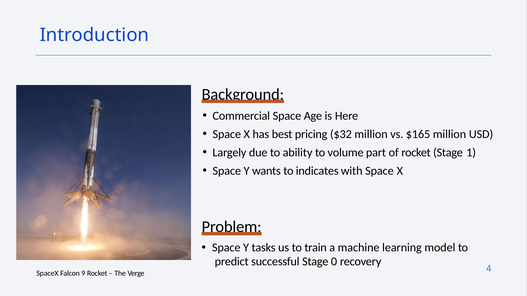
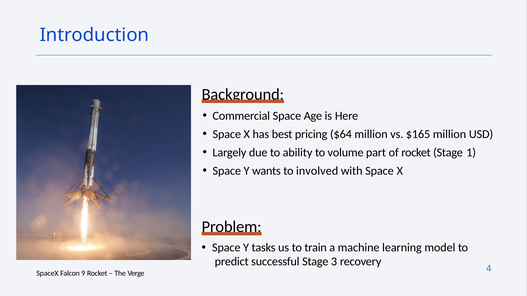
$32: $32 -> $64
indicates: indicates -> involved
0: 0 -> 3
